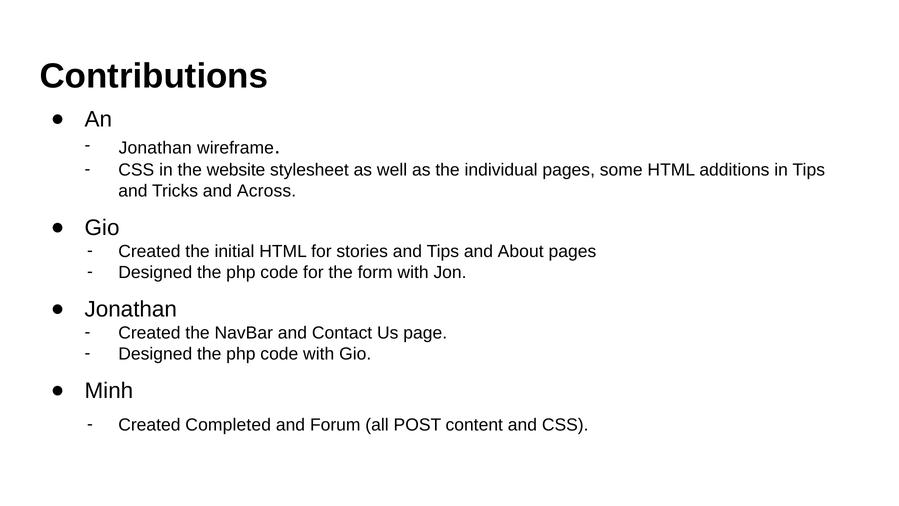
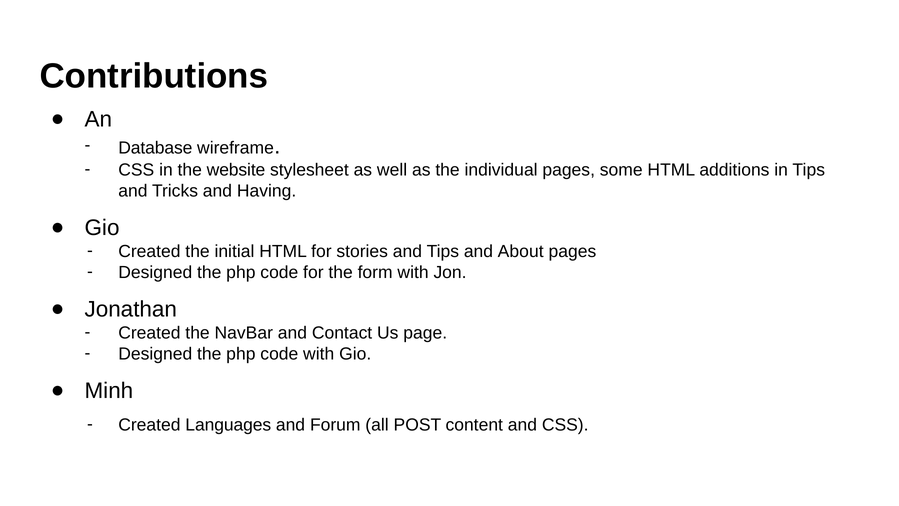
Jonathan at (155, 148): Jonathan -> Database
Across: Across -> Having
Completed: Completed -> Languages
